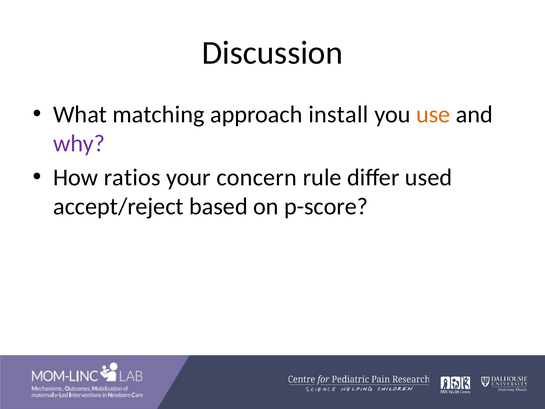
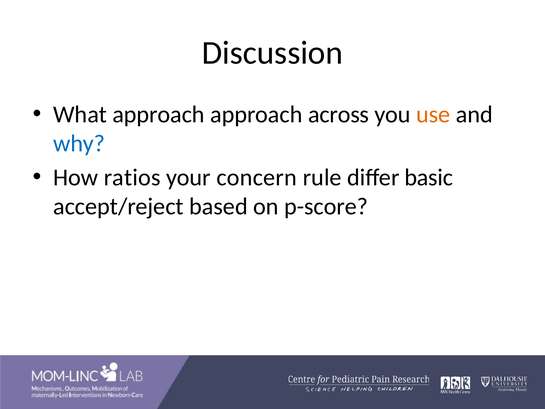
What matching: matching -> approach
install: install -> across
why colour: purple -> blue
used: used -> basic
